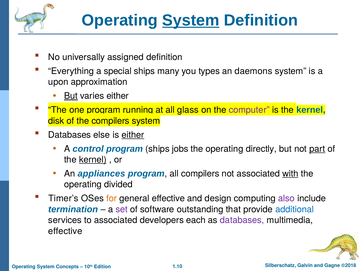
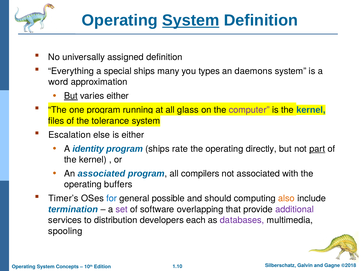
upon: upon -> word
disk: disk -> files
the compilers: compilers -> tolerance
Databases at (70, 135): Databases -> Escalation
either at (133, 135) underline: present -> none
control: control -> identity
jobs: jobs -> rate
kernel at (93, 160) underline: present -> none
An appliances: appliances -> associated
with underline: present -> none
divided: divided -> buffers
for colour: orange -> blue
general effective: effective -> possible
design: design -> should
also colour: purple -> orange
outstanding: outstanding -> overlapping
additional colour: blue -> purple
to associated: associated -> distribution
effective at (65, 231): effective -> spooling
